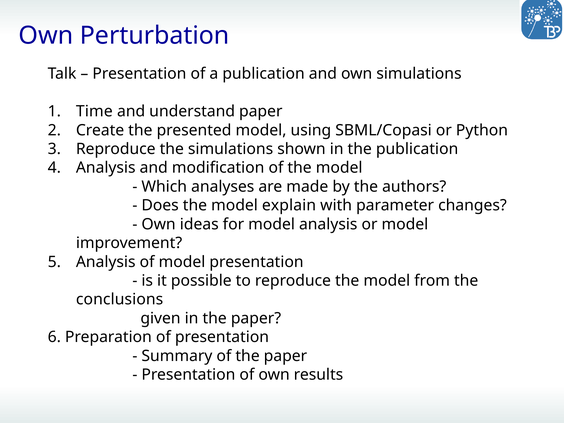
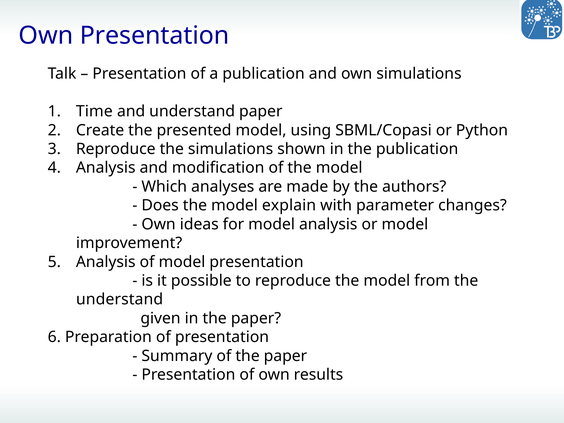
Own Perturbation: Perturbation -> Presentation
conclusions at (120, 299): conclusions -> understand
